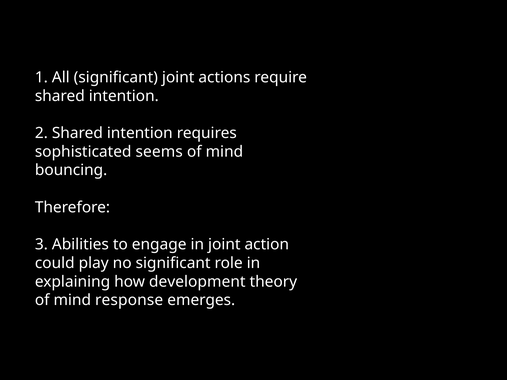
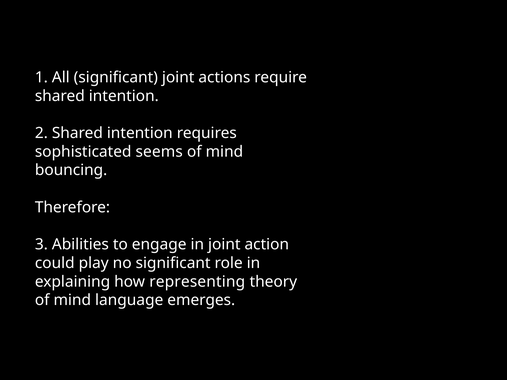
development: development -> representing
response: response -> language
